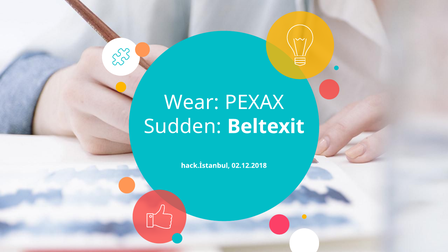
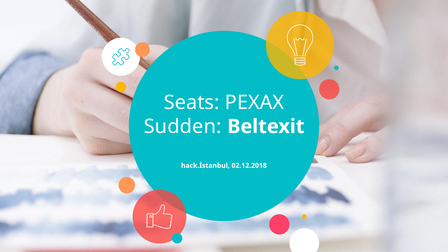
Wear: Wear -> Seats
